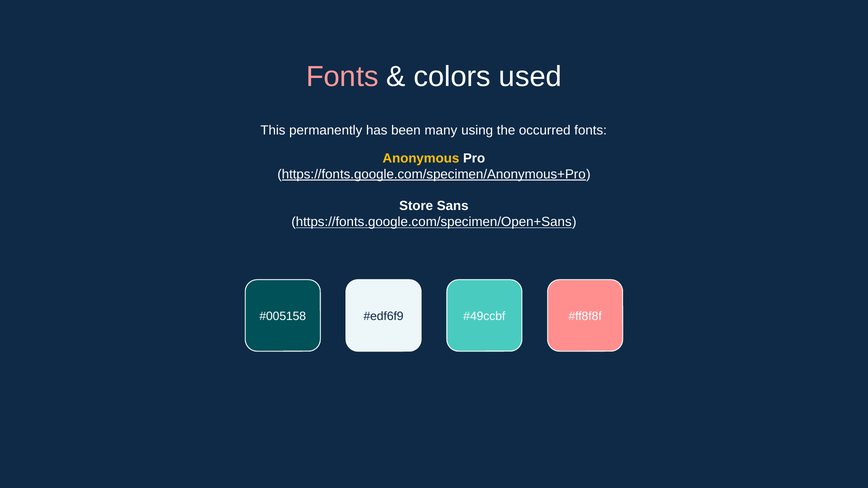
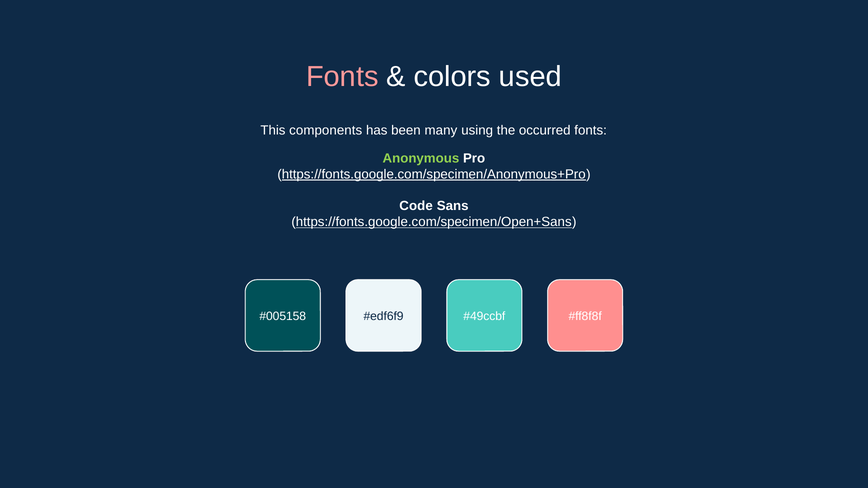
permanently: permanently -> components
Anonymous colour: yellow -> light green
Store: Store -> Code
